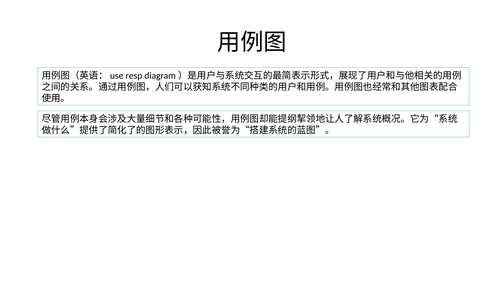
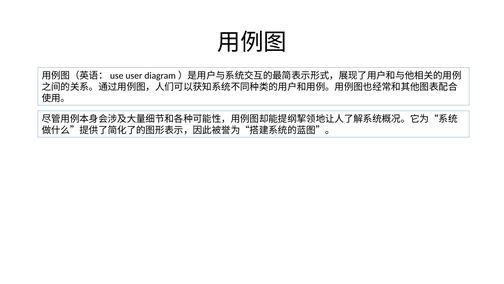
resp: resp -> user
